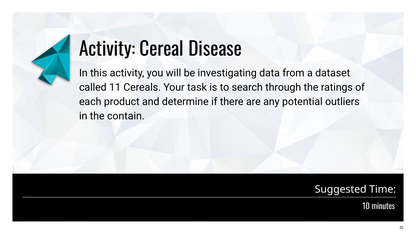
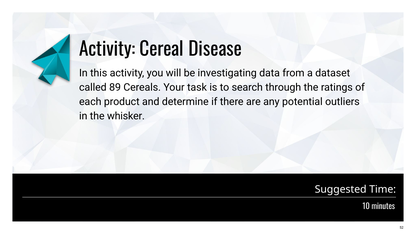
11: 11 -> 89
contain: contain -> whisker
